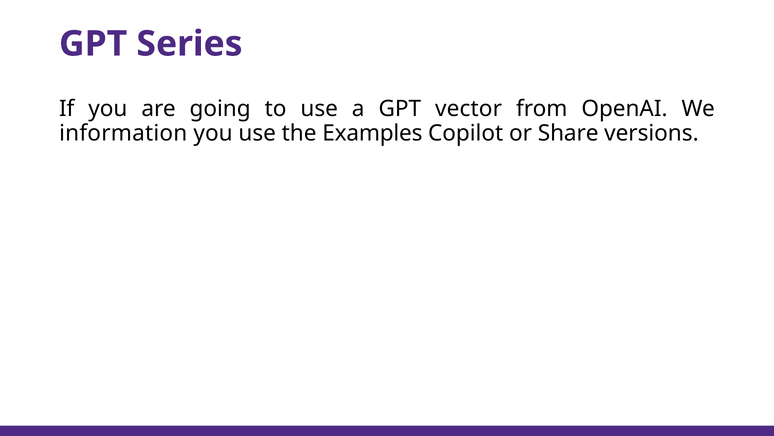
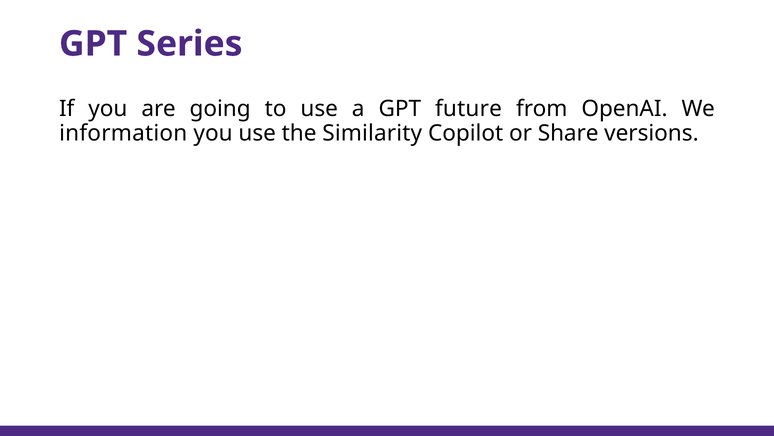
vector: vector -> future
Examples: Examples -> Similarity
